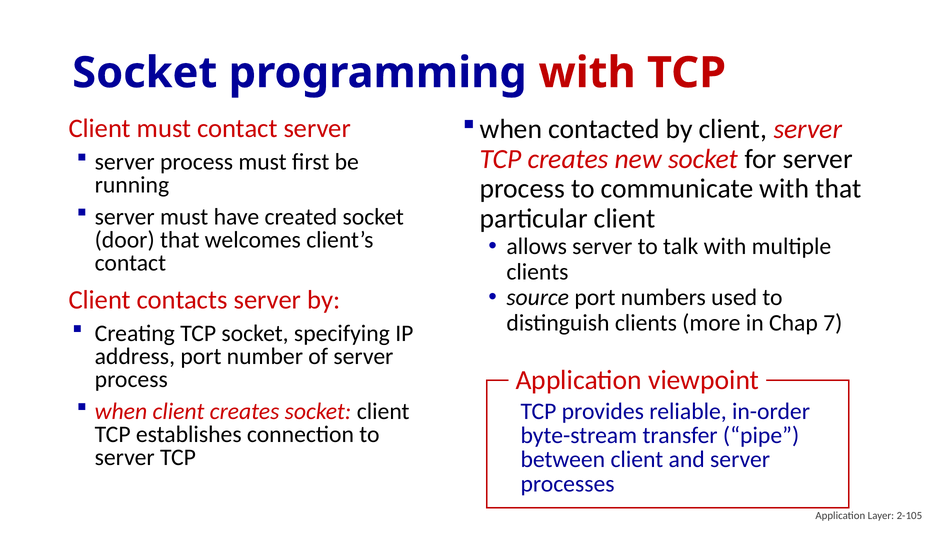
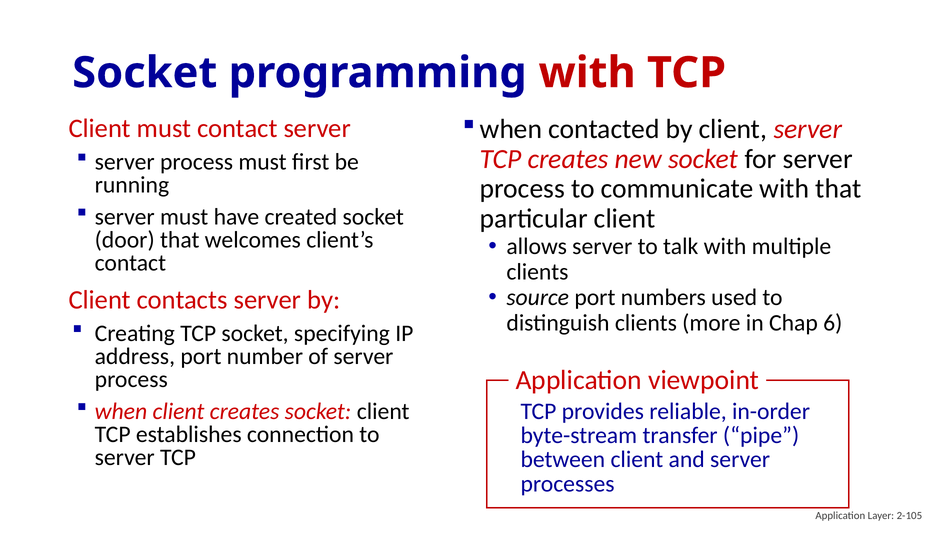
7: 7 -> 6
